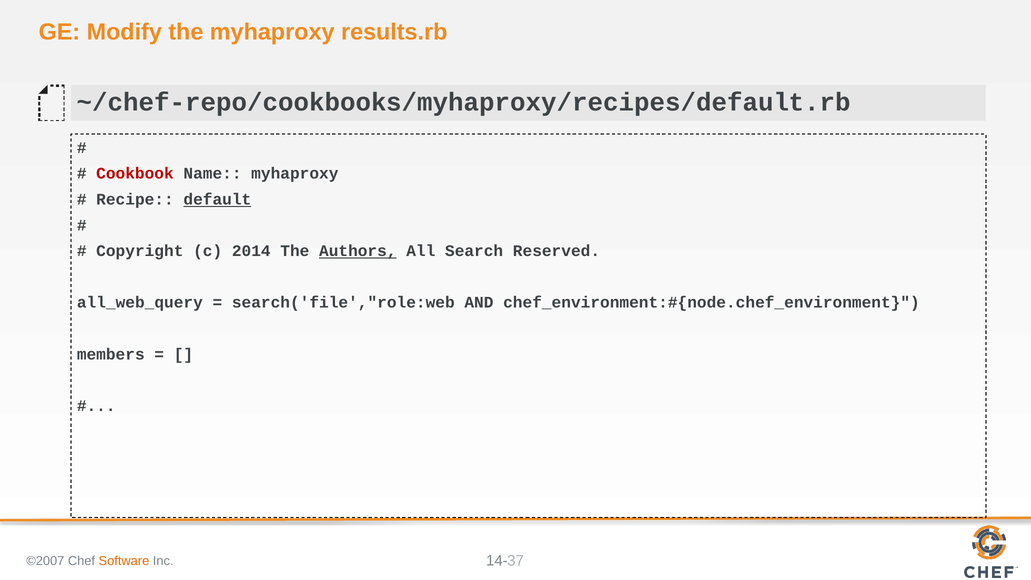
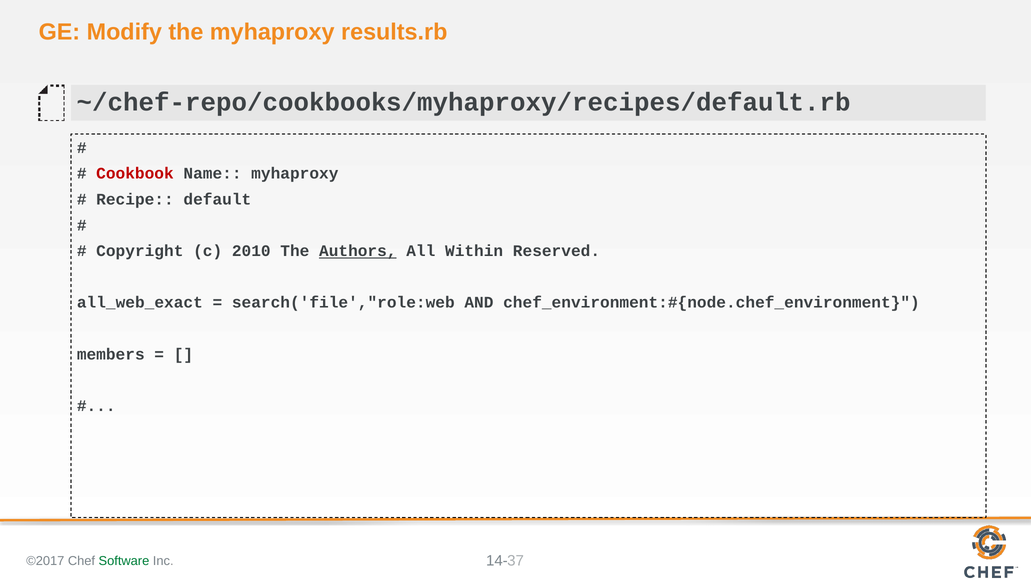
default underline: present -> none
2014: 2014 -> 2010
Search: Search -> Within
all_web_query: all_web_query -> all_web_exact
©2007: ©2007 -> ©2017
Software colour: orange -> green
